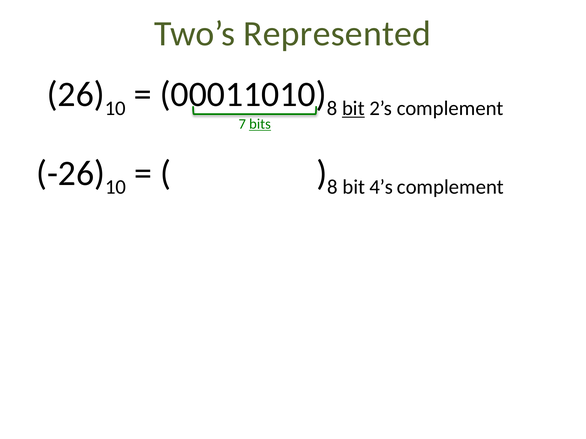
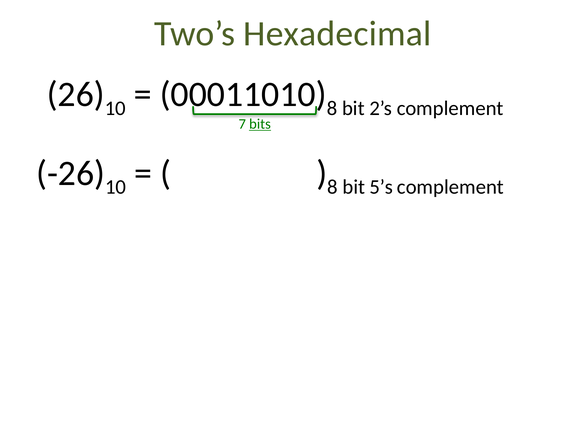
Represented: Represented -> Hexadecimal
bit at (353, 108) underline: present -> none
4’s: 4’s -> 5’s
